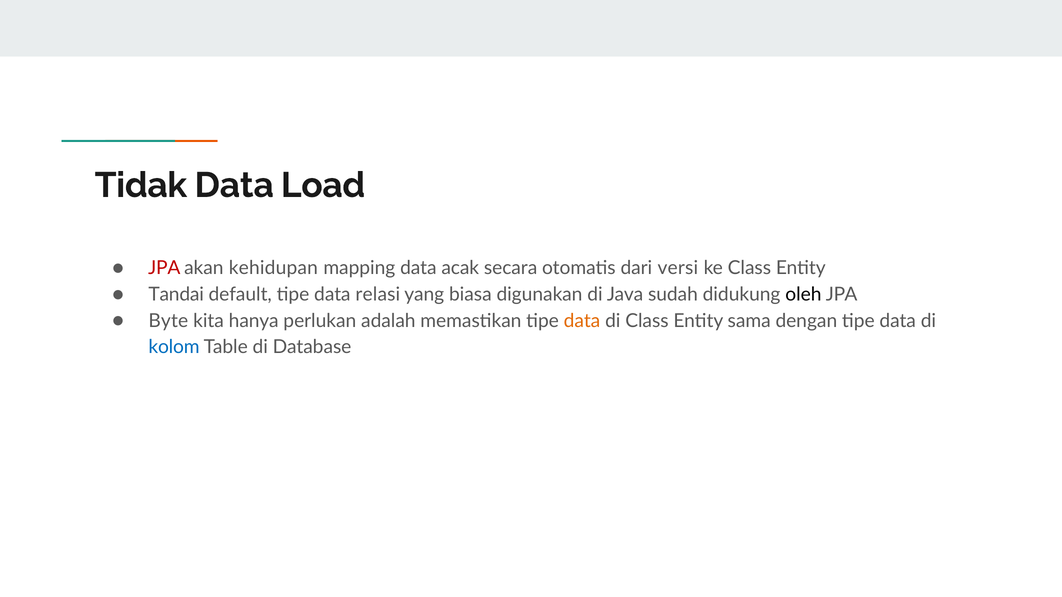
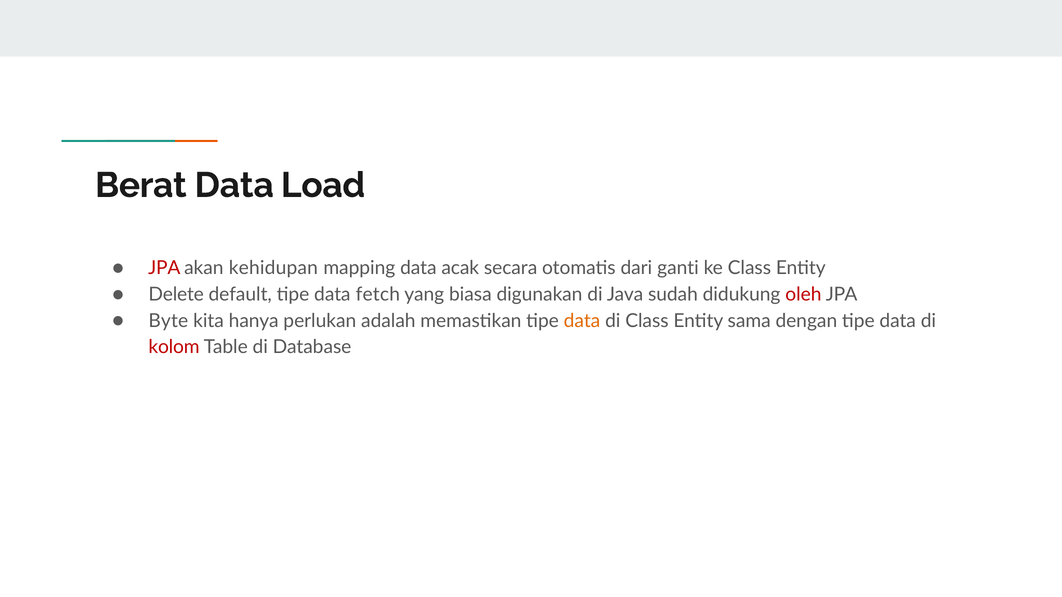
Tidak: Tidak -> Berat
versi: versi -> ganti
Tandai: Tandai -> Delete
relasi: relasi -> fetch
oleh colour: black -> red
kolom colour: blue -> red
